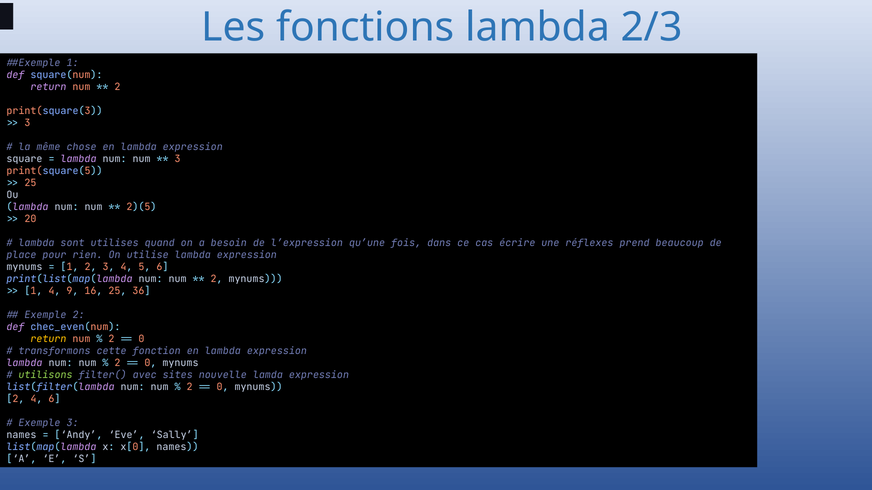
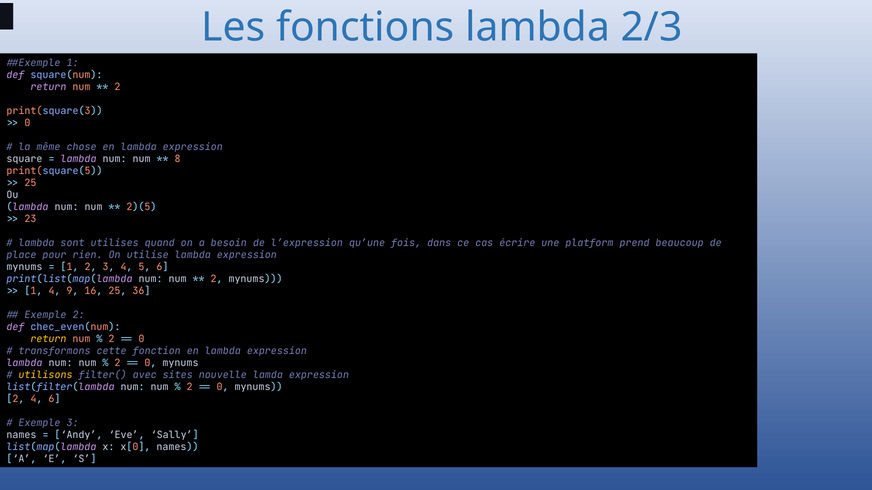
3 at (27, 123): 3 -> 0
3 at (178, 159): 3 -> 8
20: 20 -> 23
réflexes: réflexes -> platform
utilisons colour: light green -> yellow
